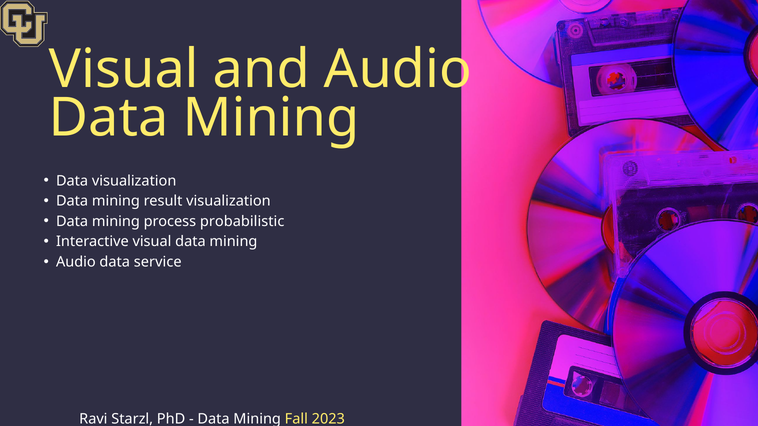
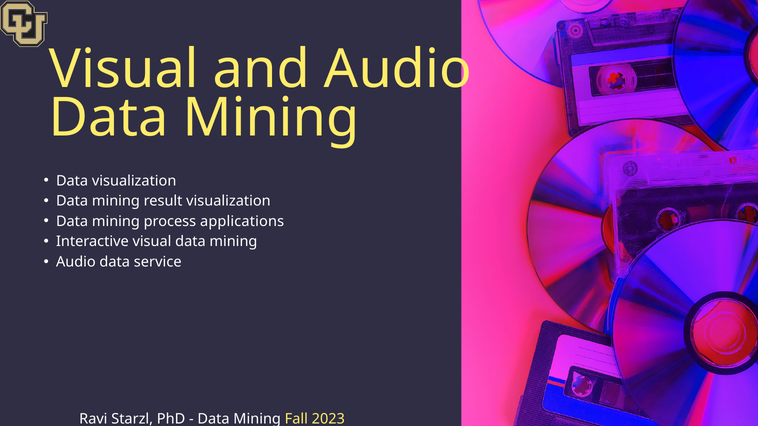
probabilistic: probabilistic -> applications
